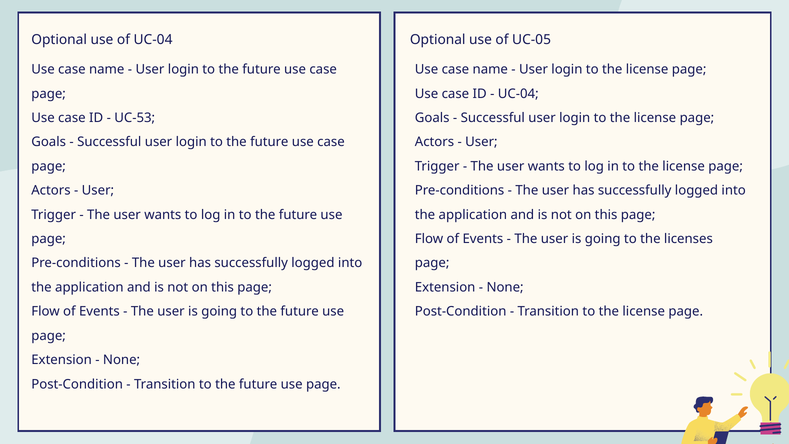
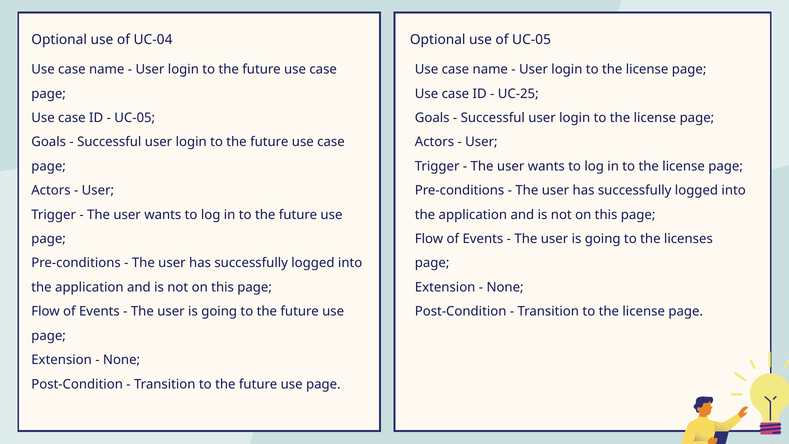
UC-04 at (518, 94): UC-04 -> UC-25
UC-53 at (135, 118): UC-53 -> UC-05
